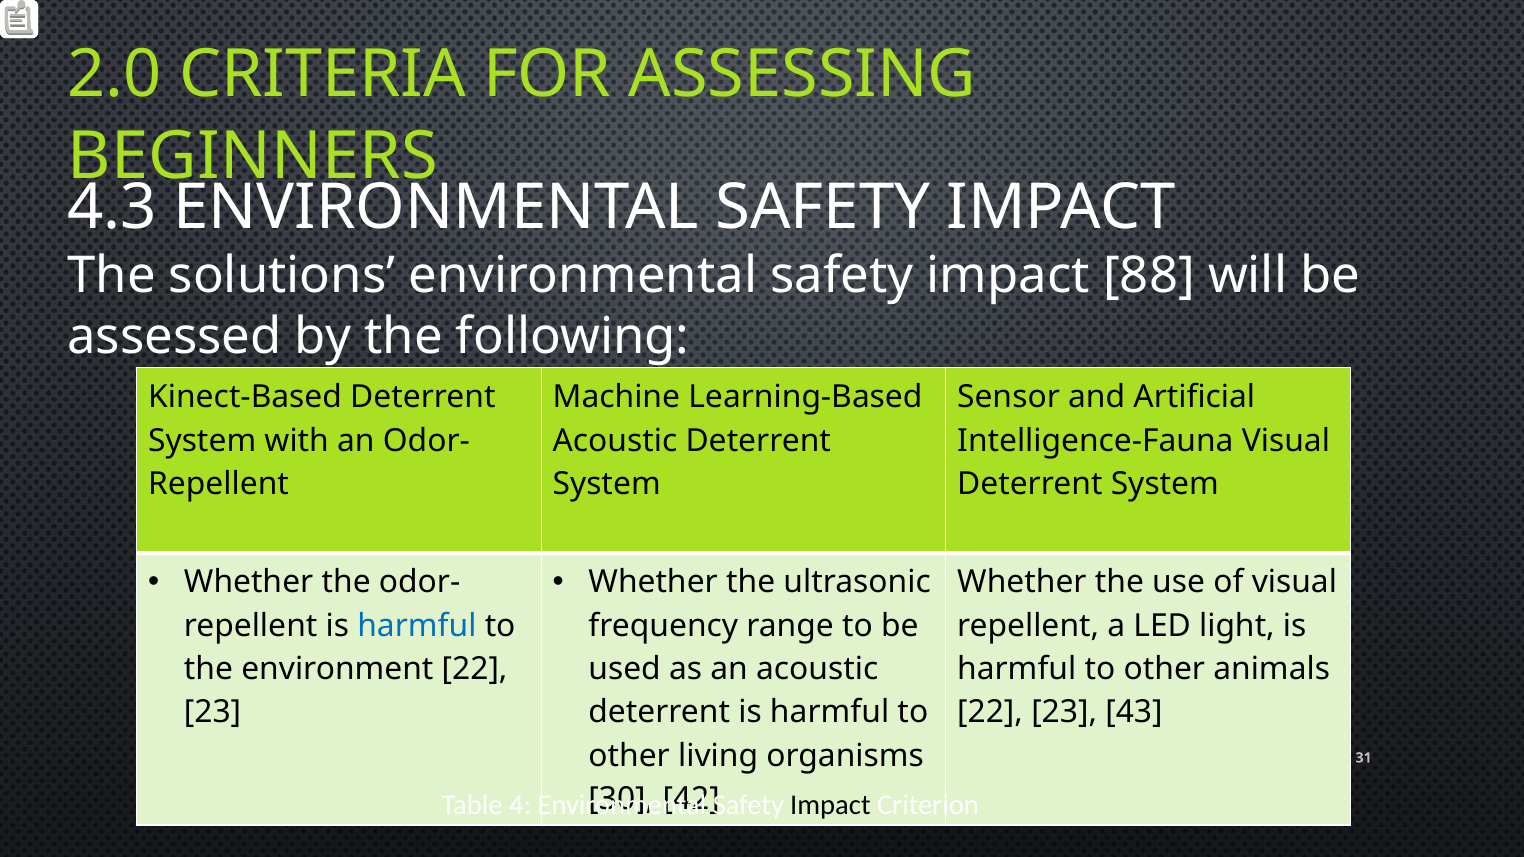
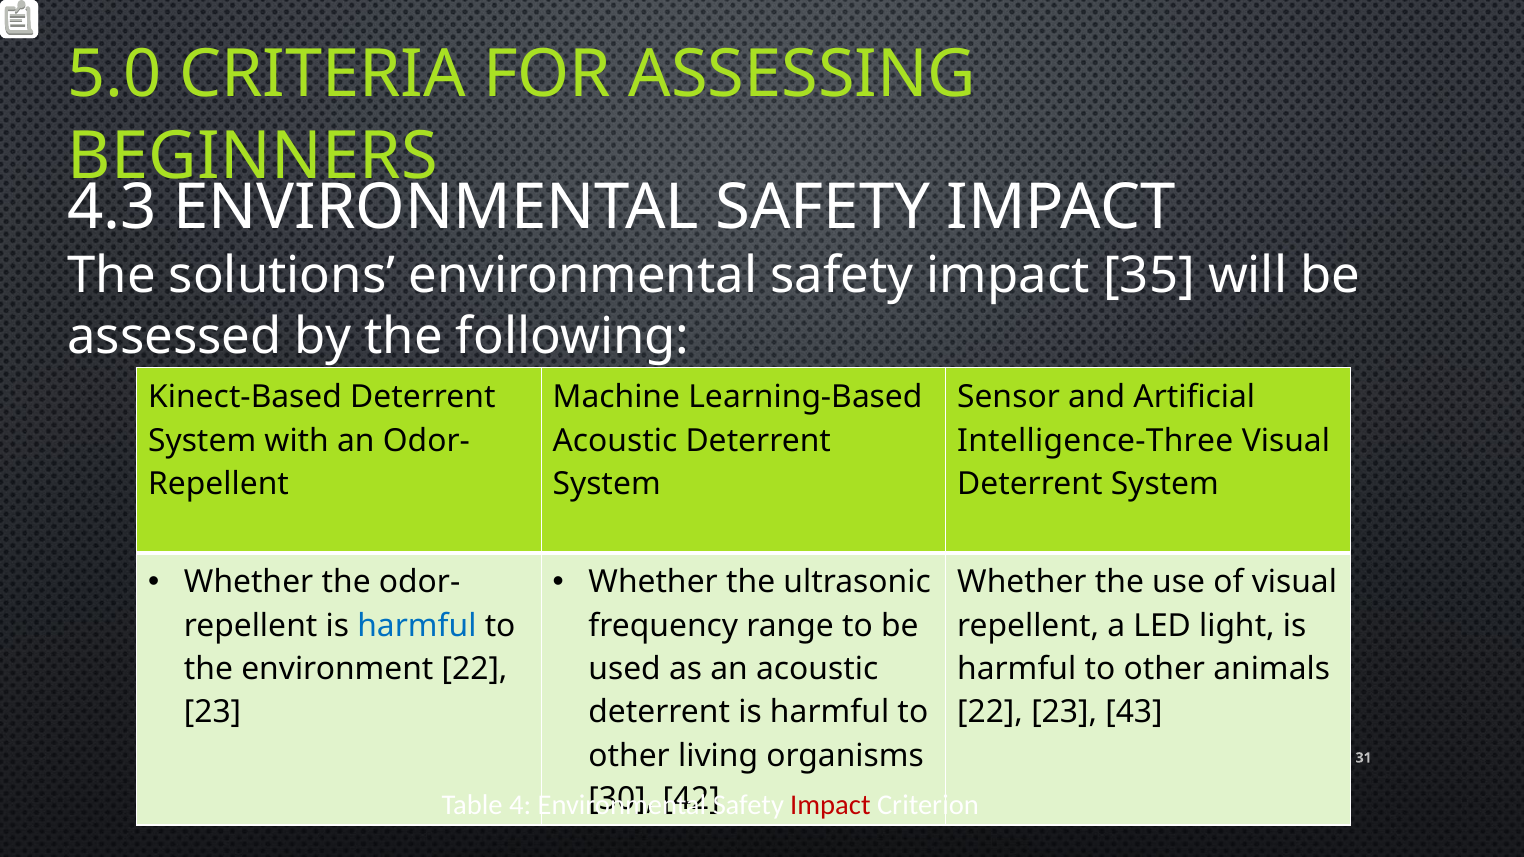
2.0: 2.0 -> 5.0
88: 88 -> 35
Intelligence-Fauna: Intelligence-Fauna -> Intelligence-Three
Impact at (830, 806) colour: black -> red
